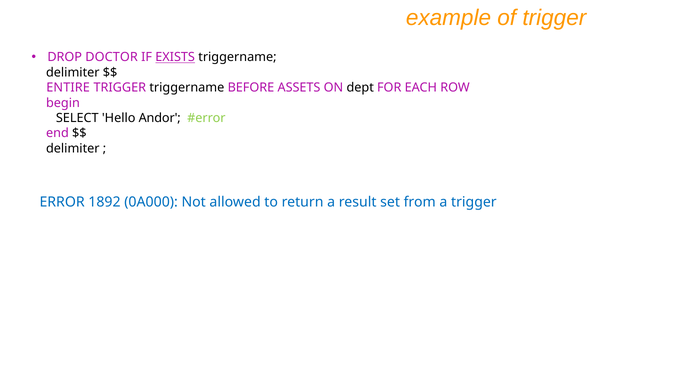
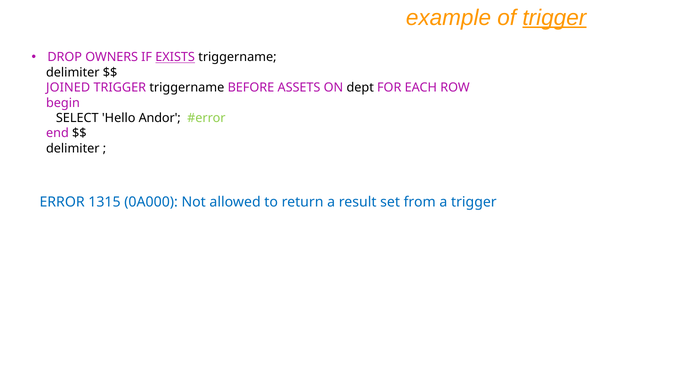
trigger at (554, 18) underline: none -> present
DOCTOR: DOCTOR -> OWNERS
ENTIRE: ENTIRE -> JOINED
1892: 1892 -> 1315
